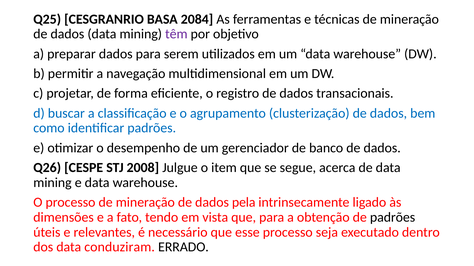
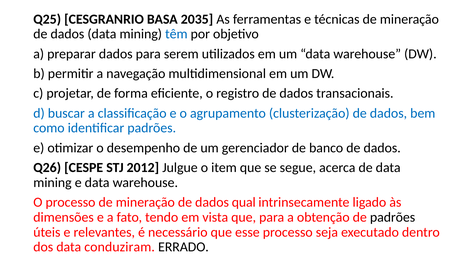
2084: 2084 -> 2035
têm colour: purple -> blue
2008: 2008 -> 2012
pela: pela -> qual
